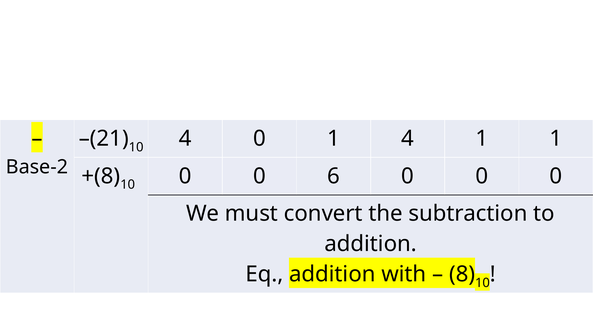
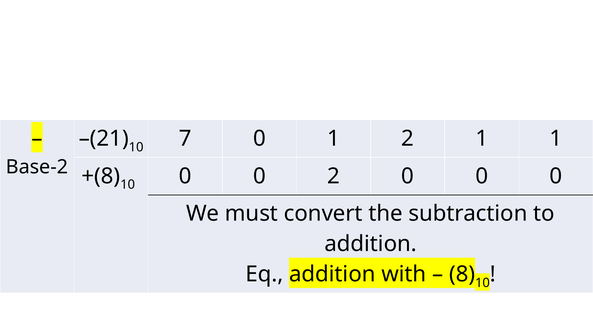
4 at (185, 139): 4 -> 7
1 4: 4 -> 2
0 6: 6 -> 2
